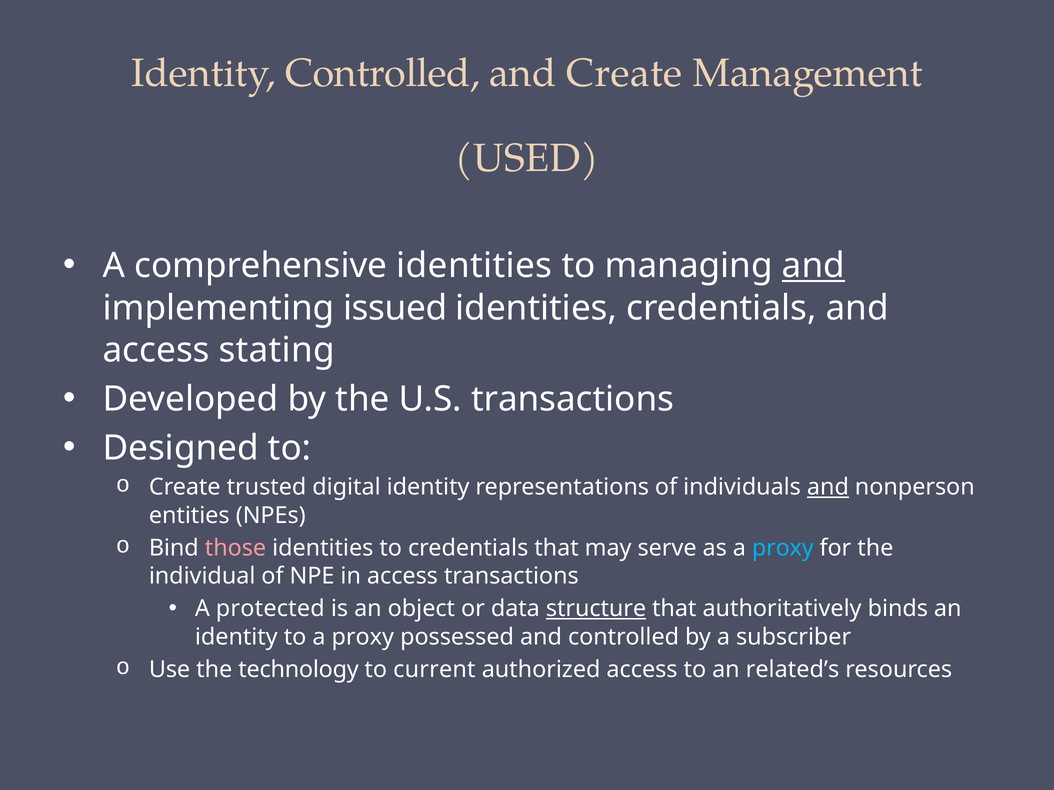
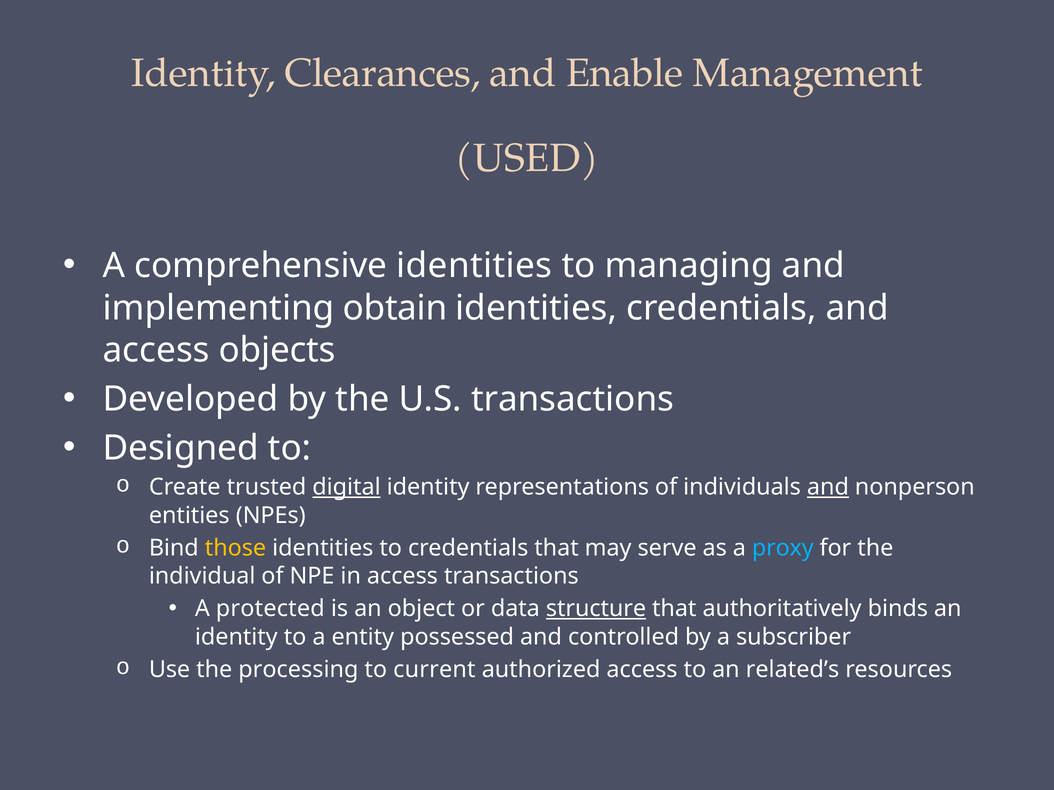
Identity Controlled: Controlled -> Clearances
and Create: Create -> Enable
and at (813, 266) underline: present -> none
issued: issued -> obtain
stating: stating -> objects
digital underline: none -> present
those colour: pink -> yellow
to a proxy: proxy -> entity
technology: technology -> processing
